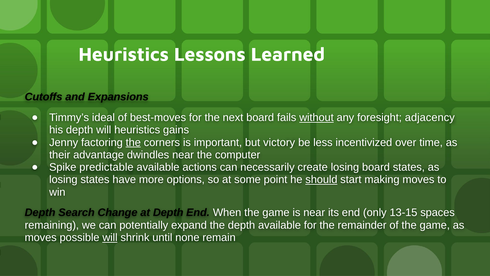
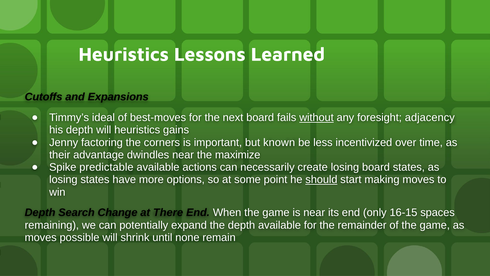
the at (133, 142) underline: present -> none
victory: victory -> known
computer: computer -> maximize
at Depth: Depth -> There
13-15: 13-15 -> 16-15
will at (110, 237) underline: present -> none
